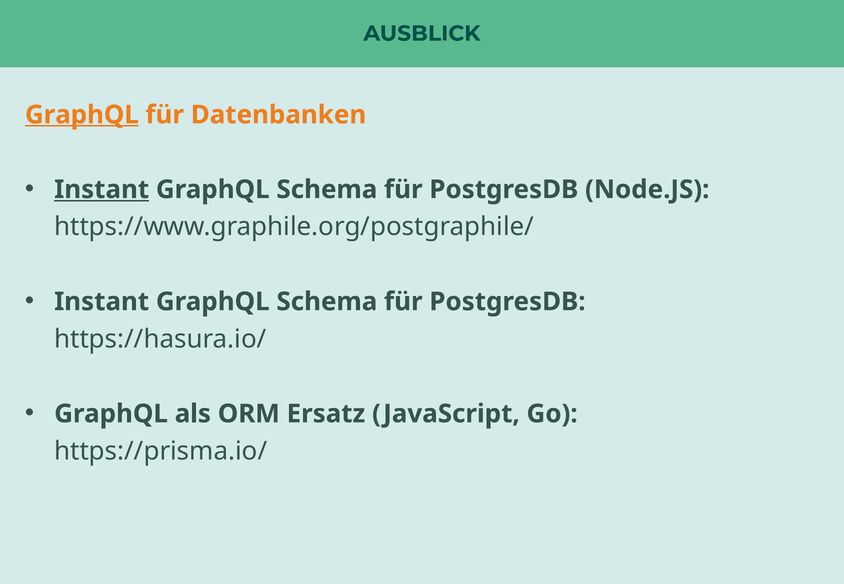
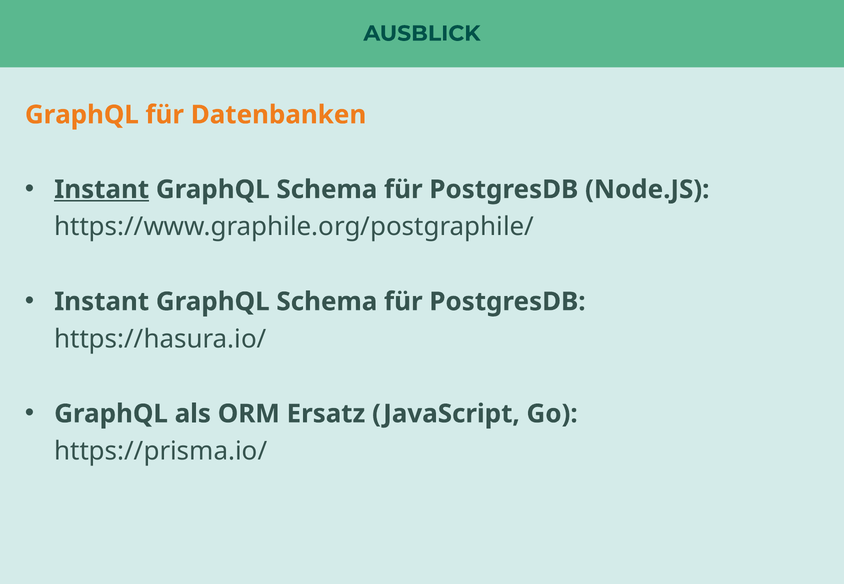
GraphQL at (82, 115) underline: present -> none
